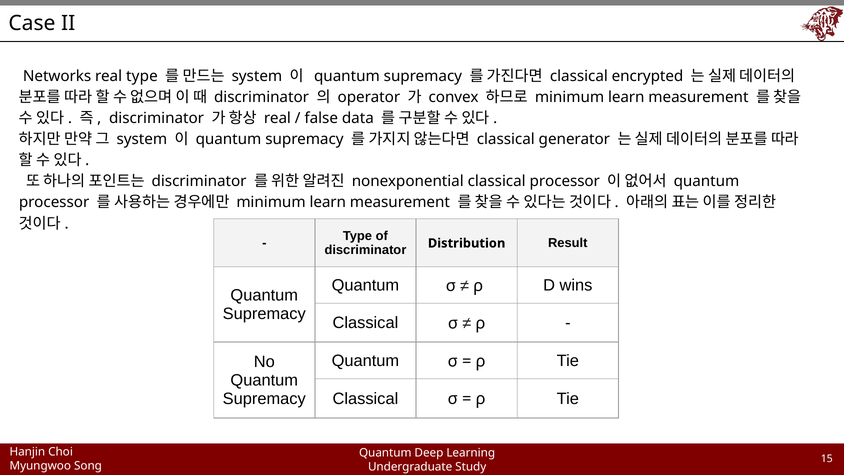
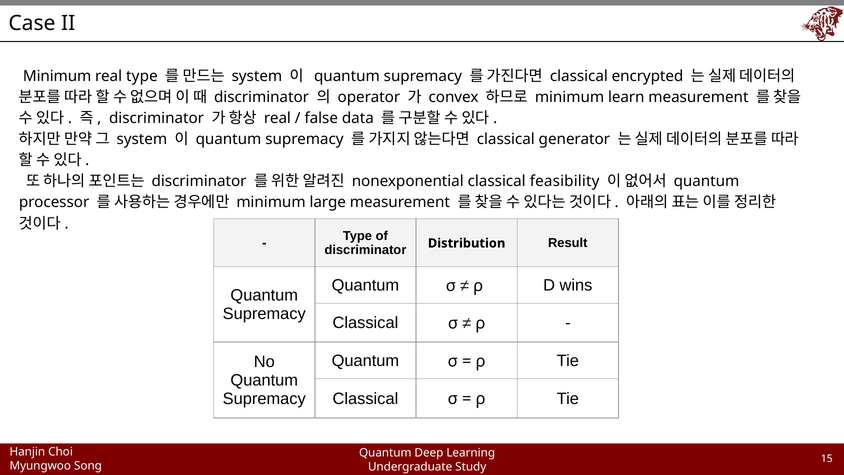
Networks at (57, 76): Networks -> Minimum
classical processor: processor -> feasibility
learn at (328, 202): learn -> large
